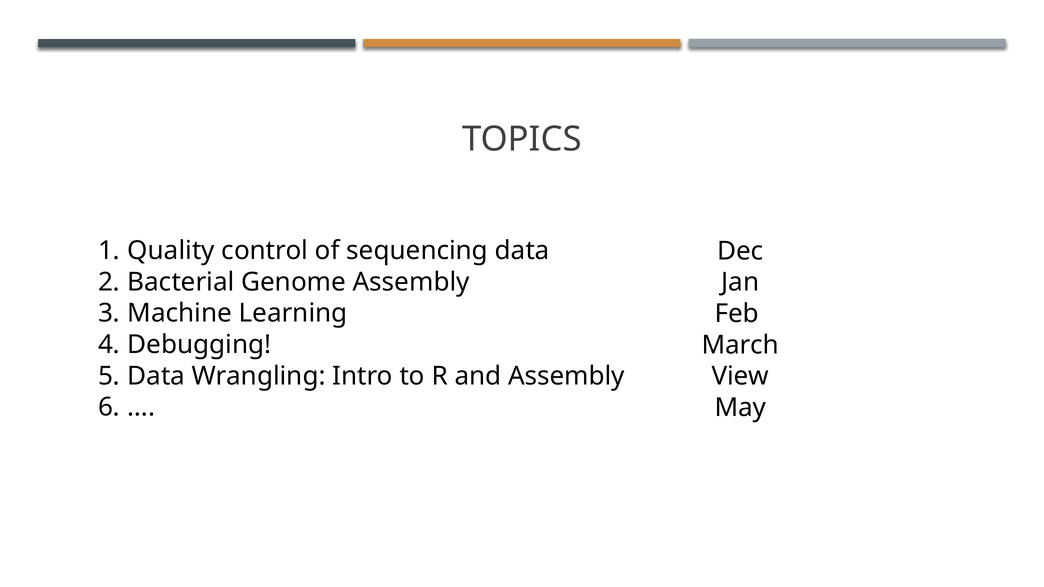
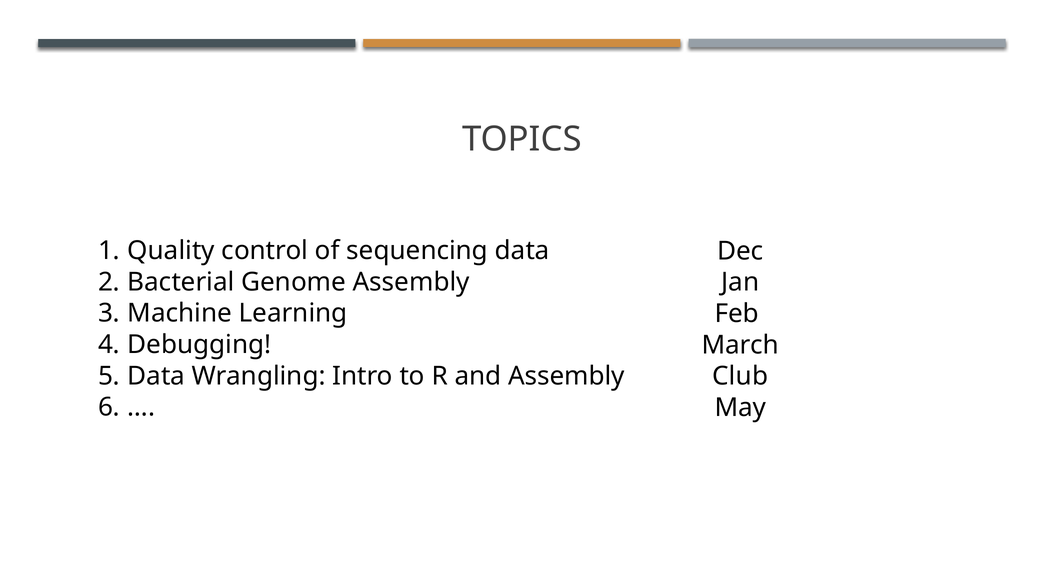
View: View -> Club
